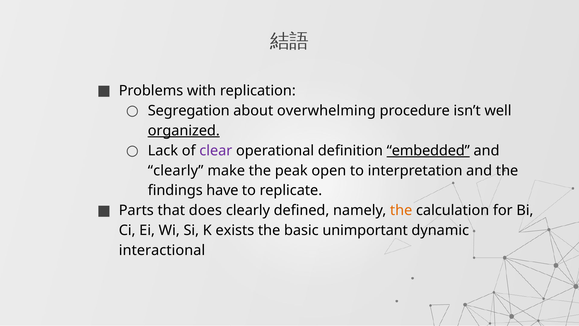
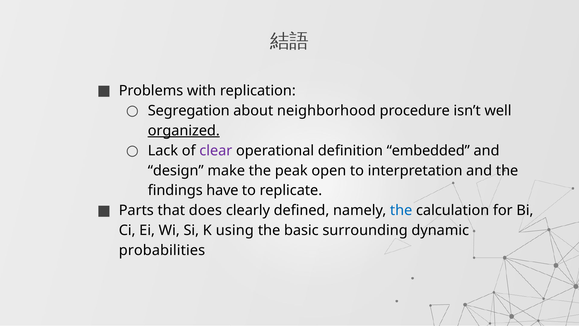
overwhelming: overwhelming -> neighborhood
embedded underline: present -> none
clearly at (176, 170): clearly -> design
the at (401, 210) colour: orange -> blue
exists: exists -> using
unimportant: unimportant -> surrounding
interactional: interactional -> probabilities
